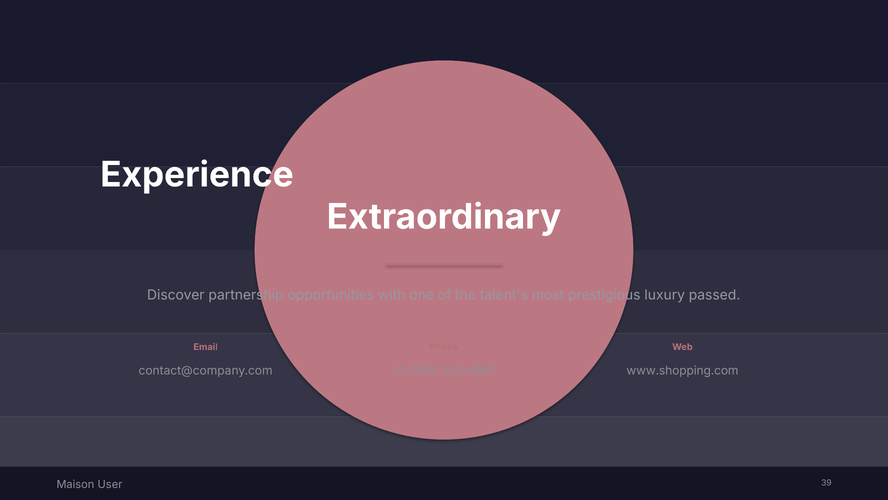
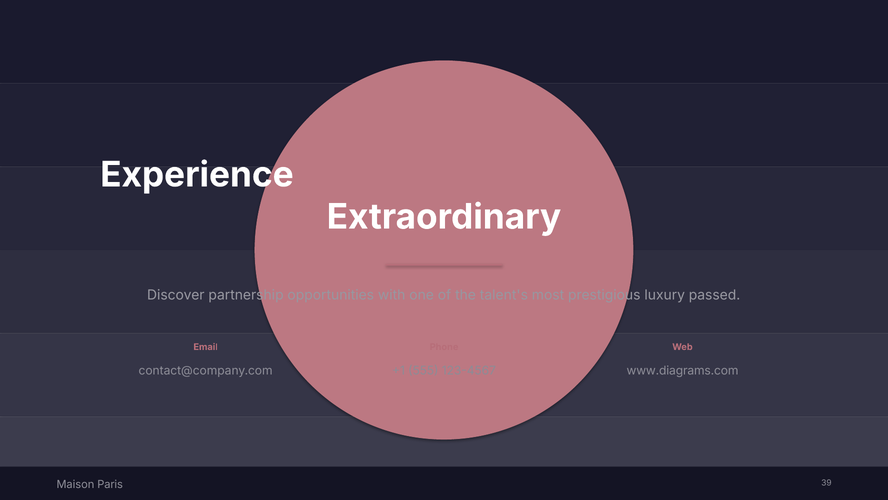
www.shopping.com: www.shopping.com -> www.diagrams.com
User: User -> Paris
